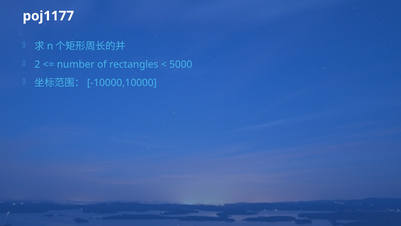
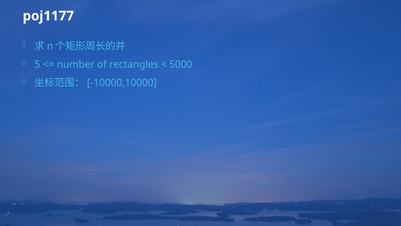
2: 2 -> 5
